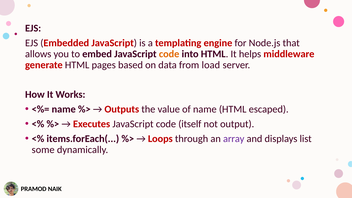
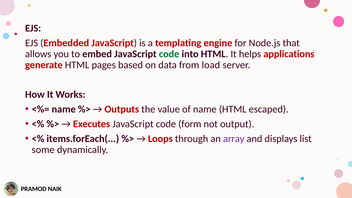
code at (169, 54) colour: orange -> green
middleware: middleware -> applications
itself: itself -> form
